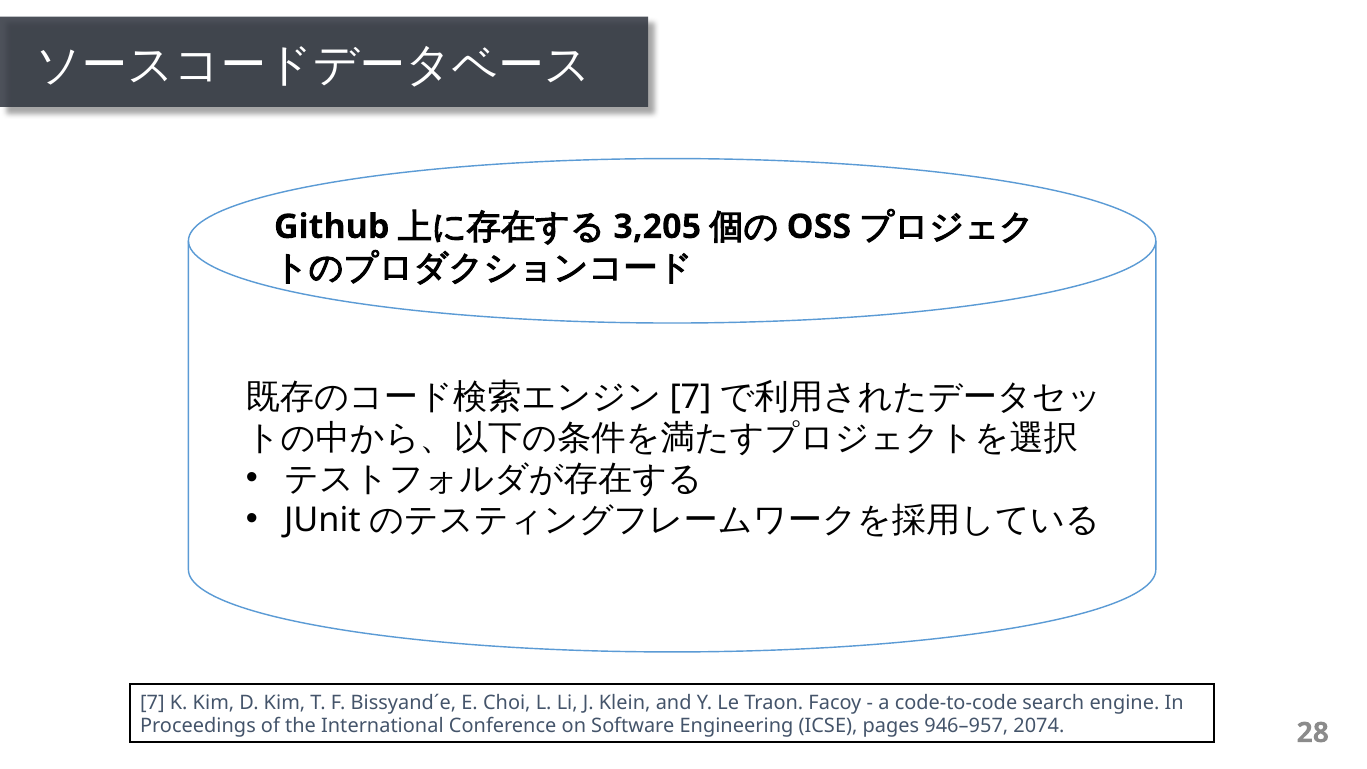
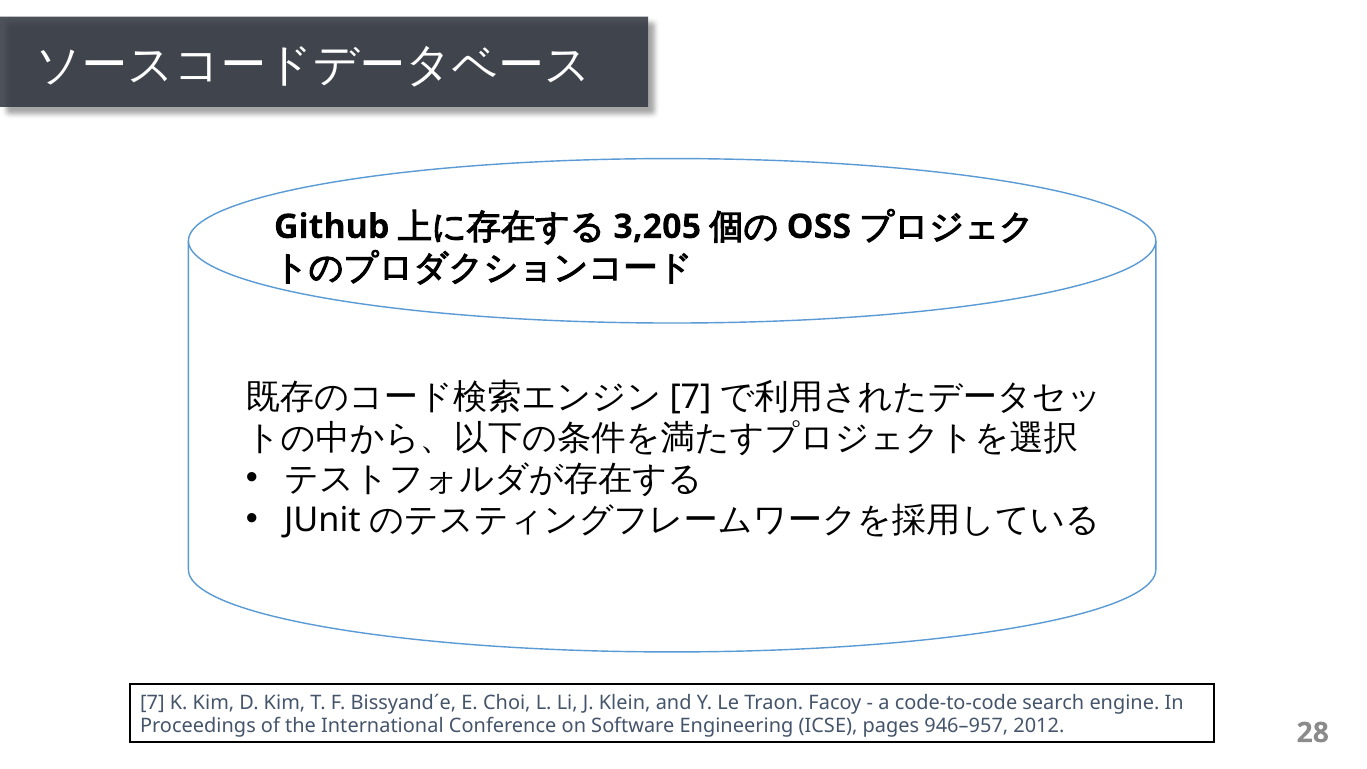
2074: 2074 -> 2012
